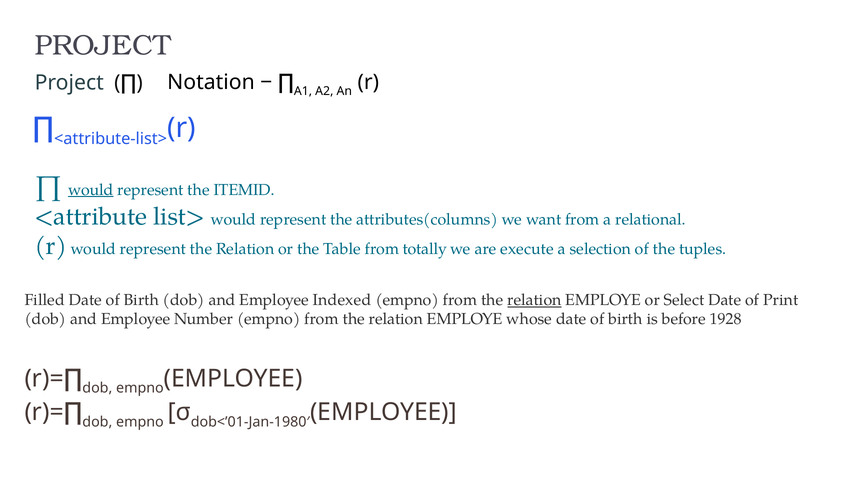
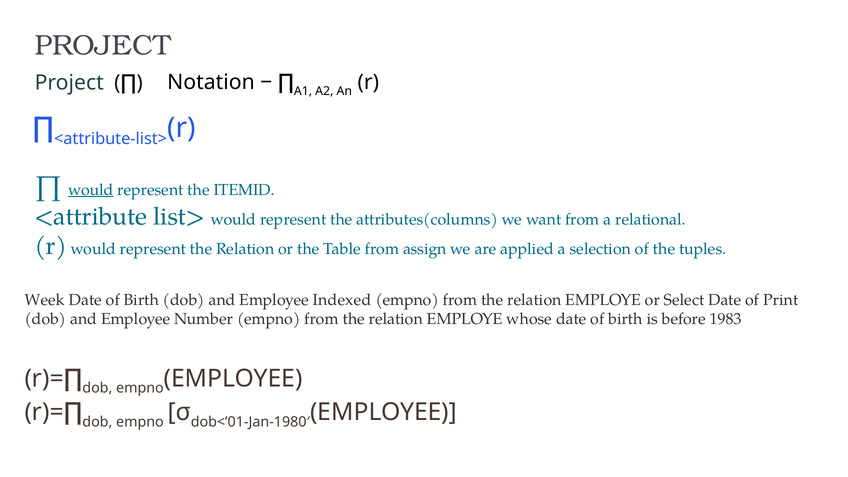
totally: totally -> assign
execute: execute -> applied
Filled: Filled -> Week
relation at (534, 300) underline: present -> none
1928: 1928 -> 1983
